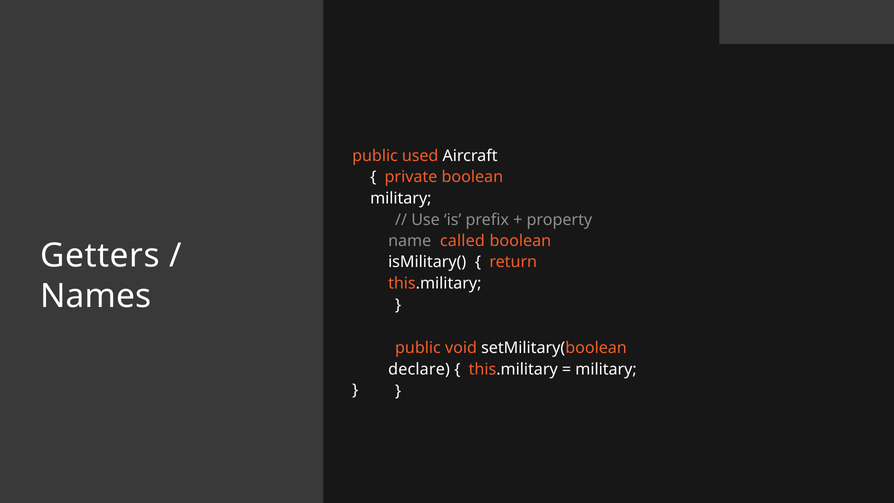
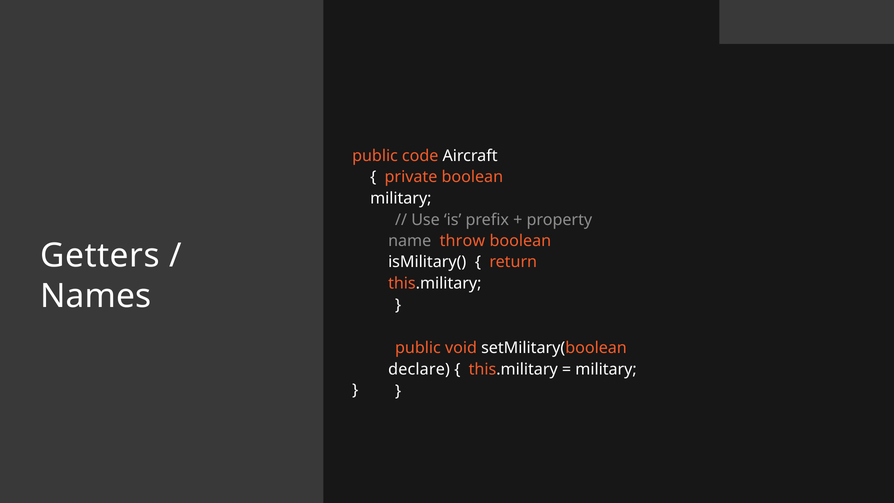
used: used -> code
called: called -> throw
